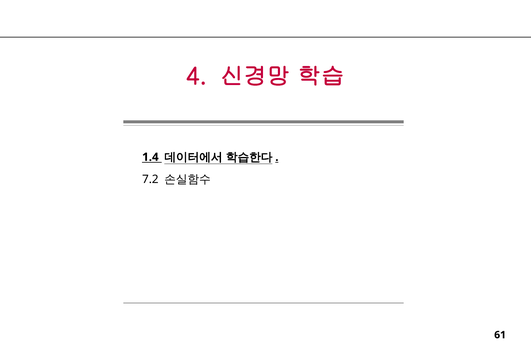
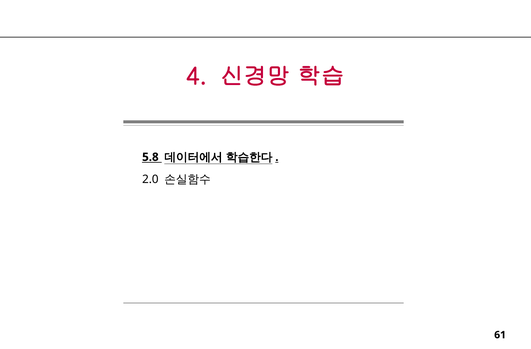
1.4: 1.4 -> 5.8
7.2: 7.2 -> 2.0
